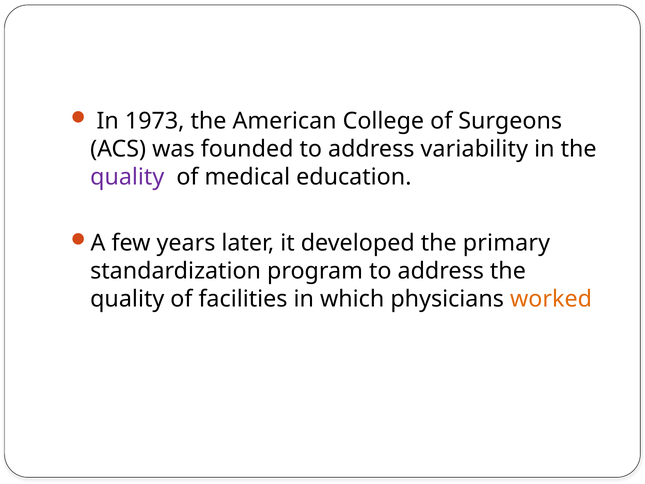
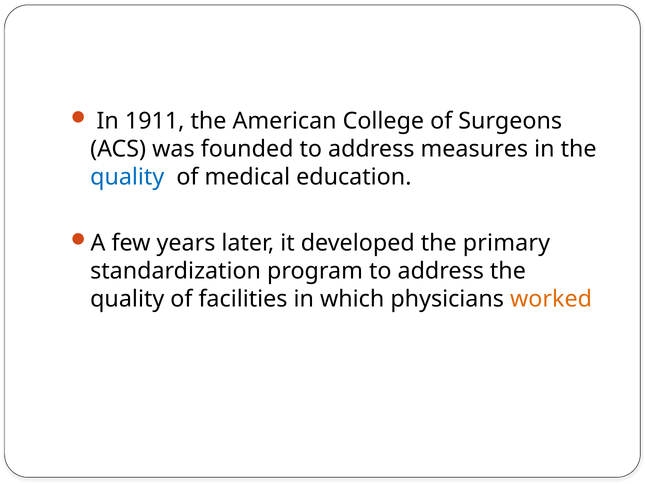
1973: 1973 -> 1911
variability: variability -> measures
quality at (127, 177) colour: purple -> blue
